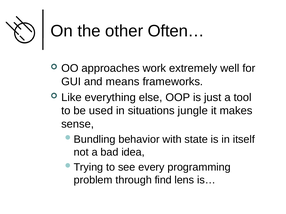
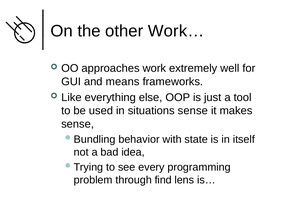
Often…: Often… -> Work…
situations jungle: jungle -> sense
